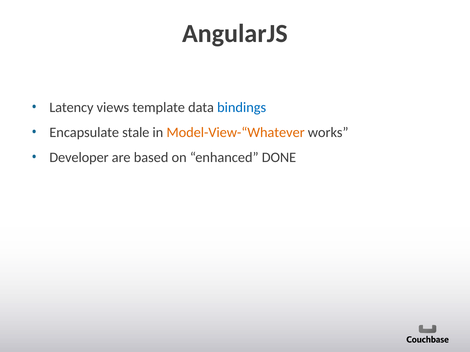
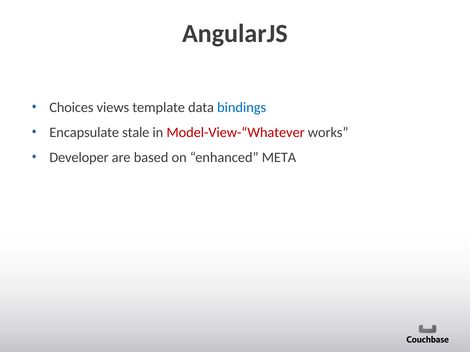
Latency: Latency -> Choices
Model-View-“Whatever colour: orange -> red
DONE: DONE -> META
